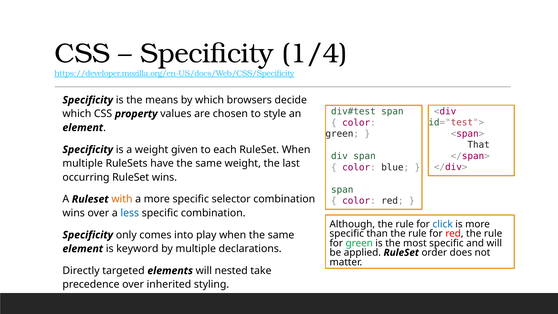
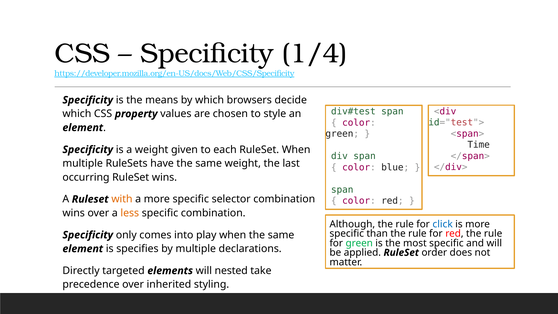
That: That -> Time
less colour: blue -> orange
keyword: keyword -> specifies
